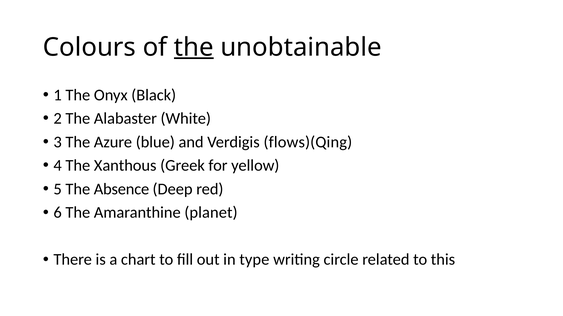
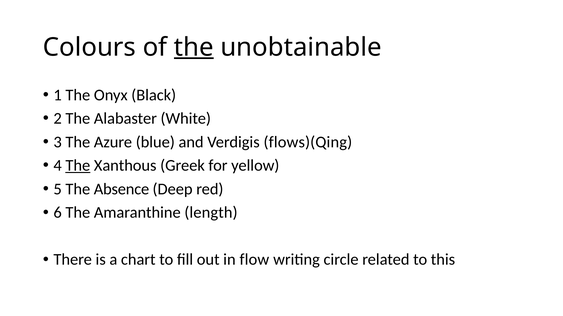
The at (78, 166) underline: none -> present
planet: planet -> length
type: type -> flow
